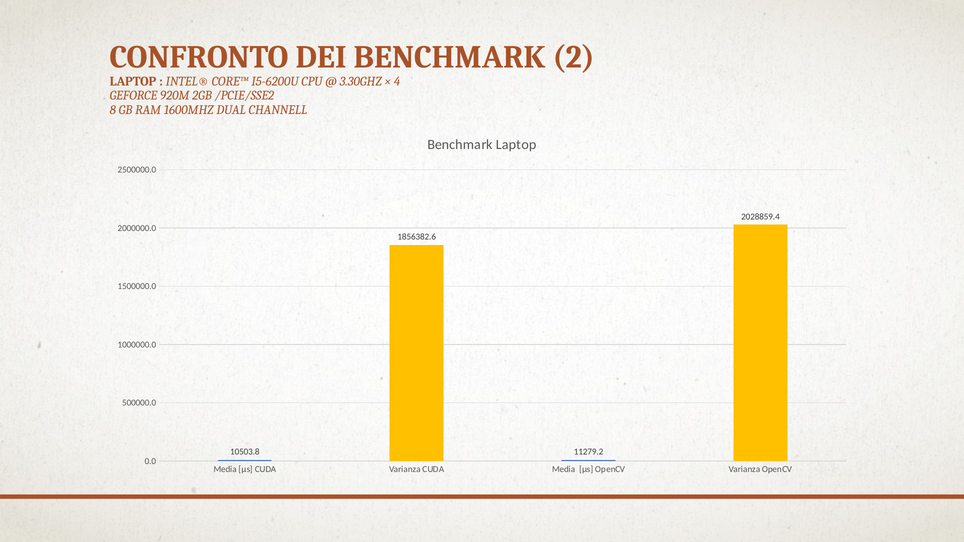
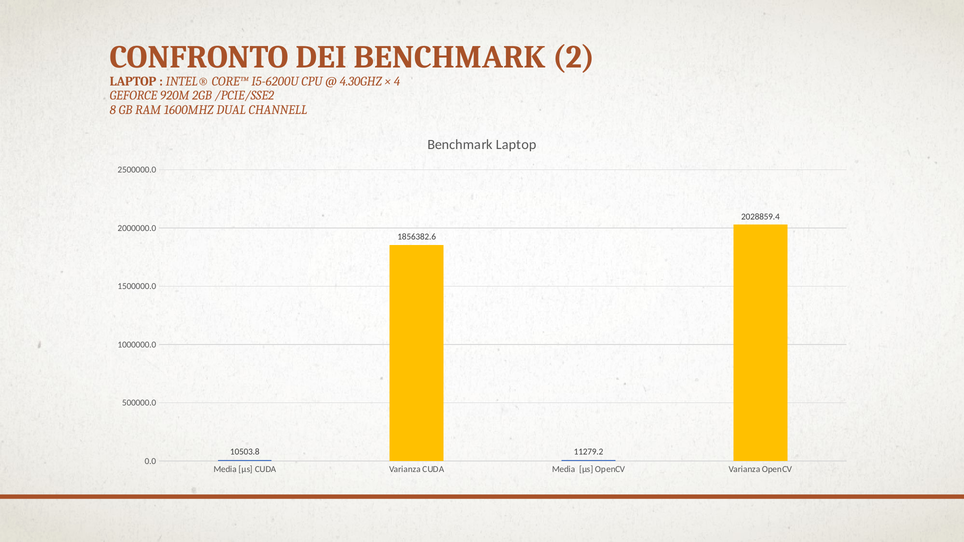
3.30GHZ: 3.30GHZ -> 4.30GHZ
